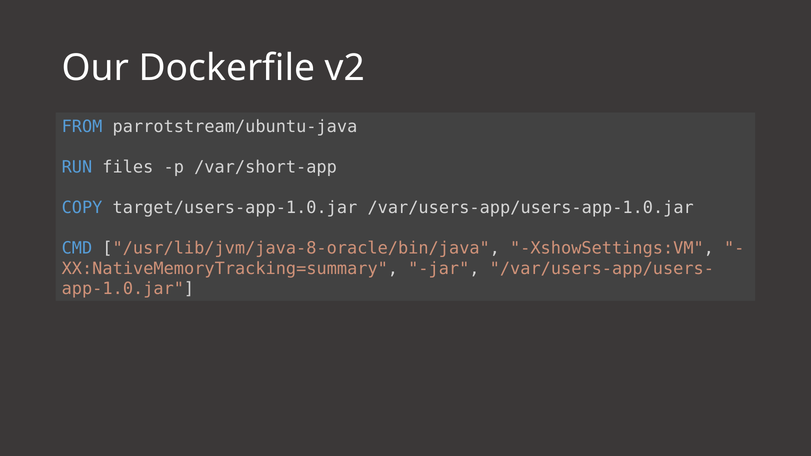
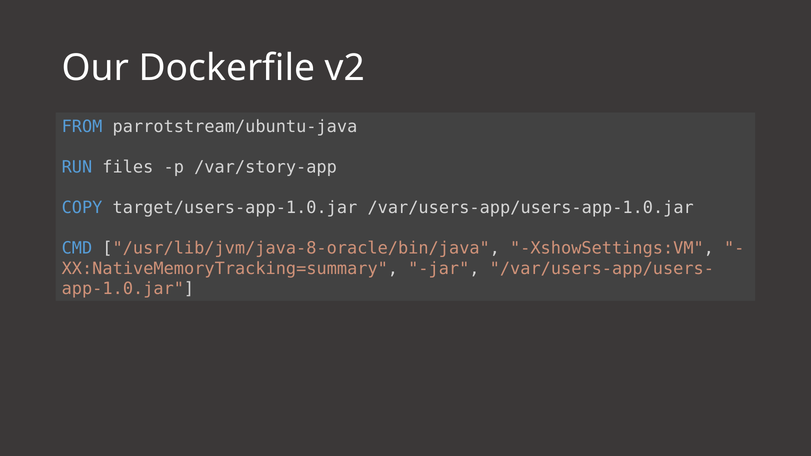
/var/short-app: /var/short-app -> /var/story-app
